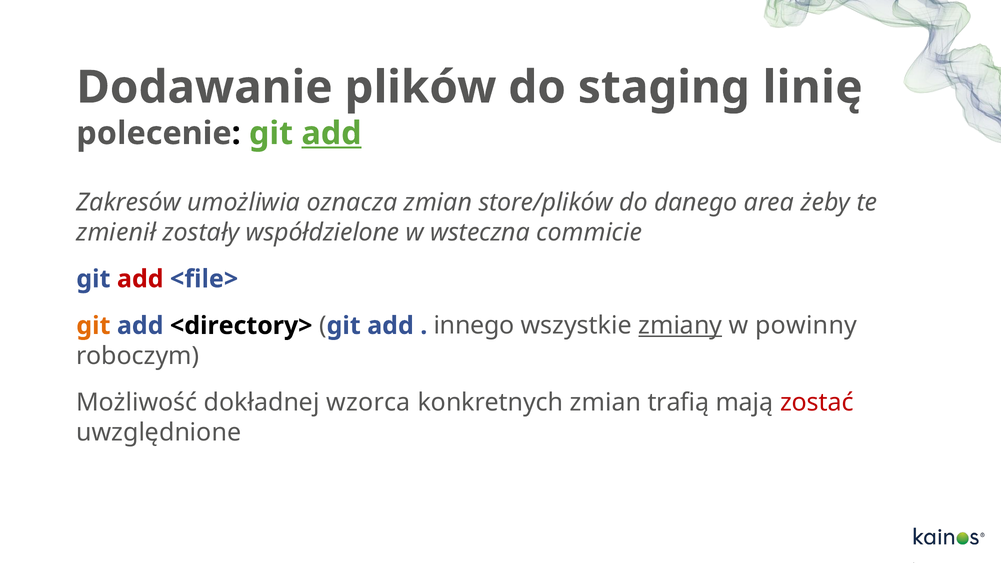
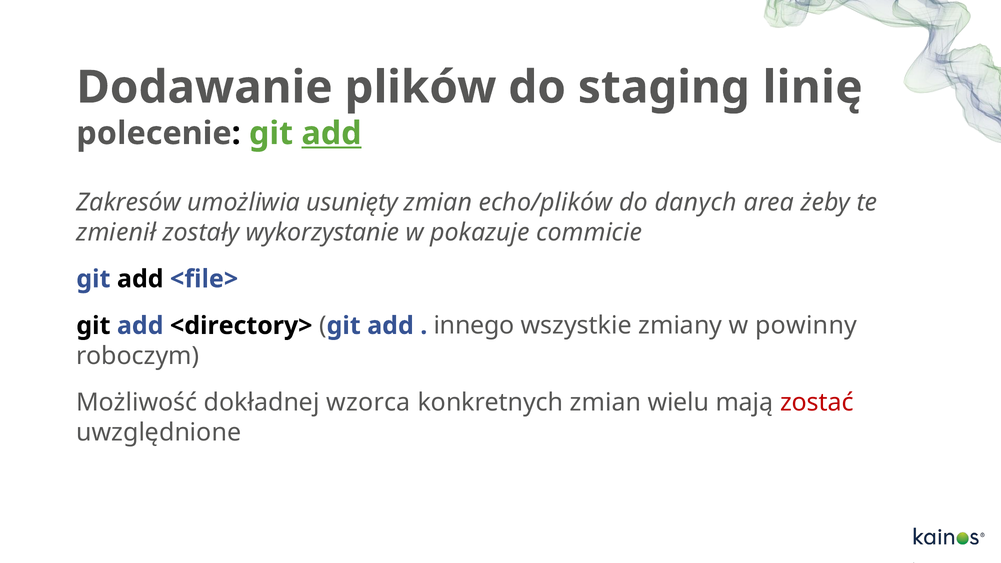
oznacza: oznacza -> usunięty
store/plików: store/plików -> echo/plików
danego: danego -> danych
współdzielone: współdzielone -> wykorzystanie
wsteczna: wsteczna -> pokazuje
add at (140, 279) colour: red -> black
git at (93, 326) colour: orange -> black
zmiany underline: present -> none
trafią: trafią -> wielu
